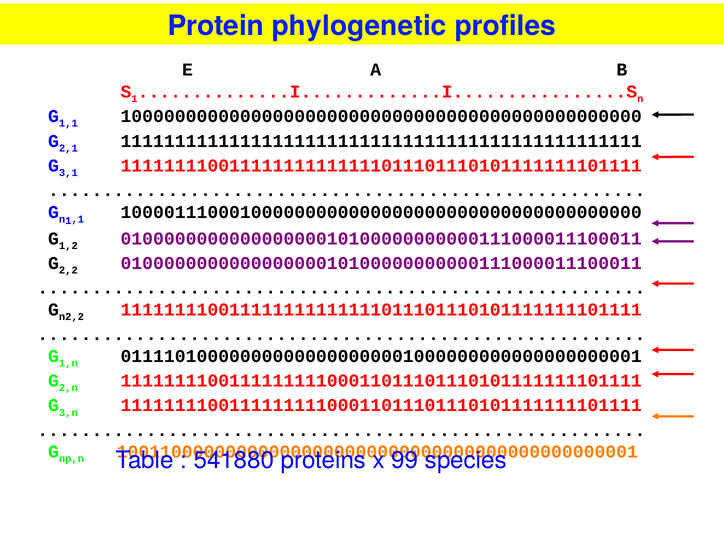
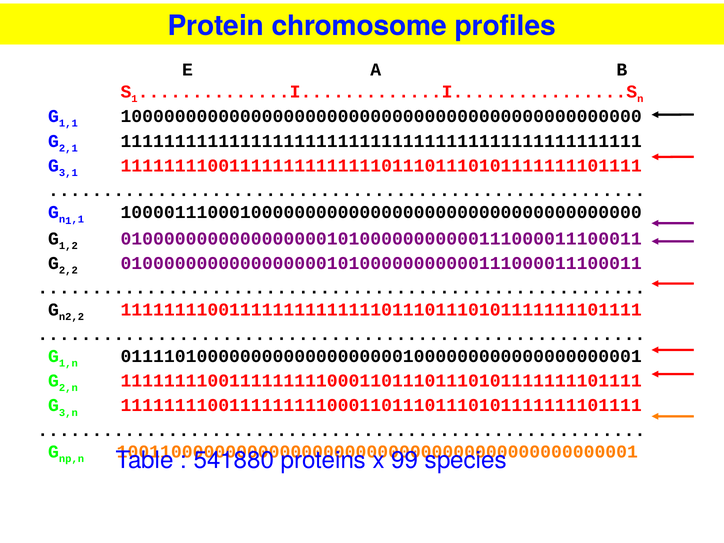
phylogenetic: phylogenetic -> chromosome
